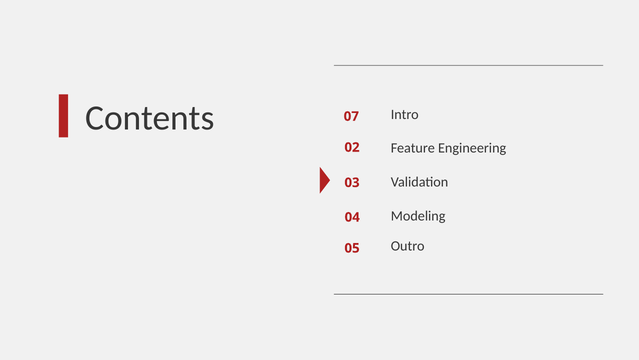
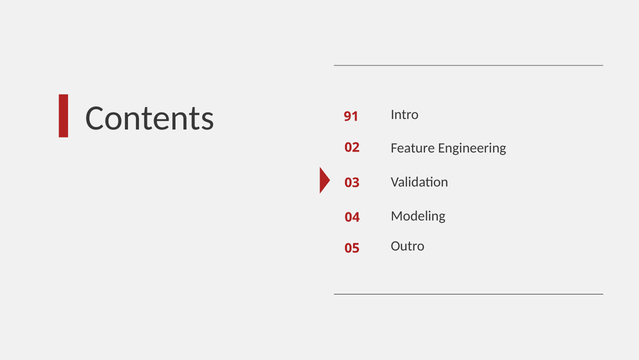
07: 07 -> 91
